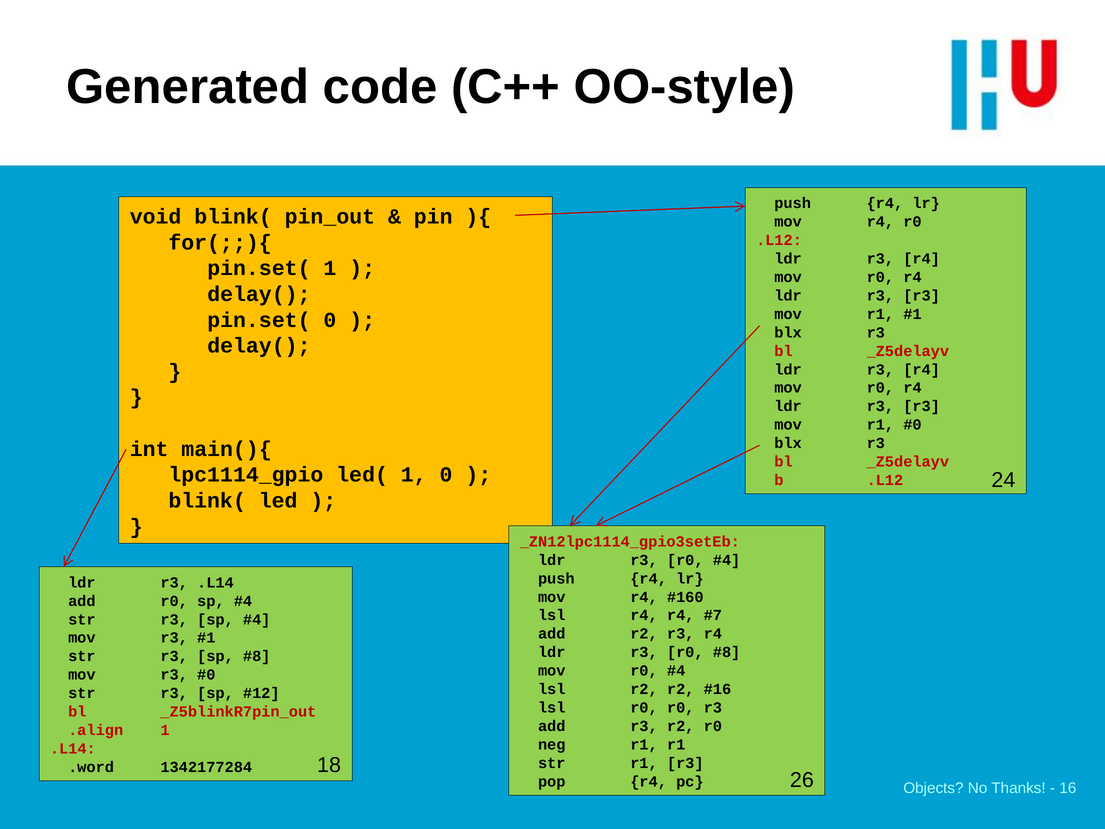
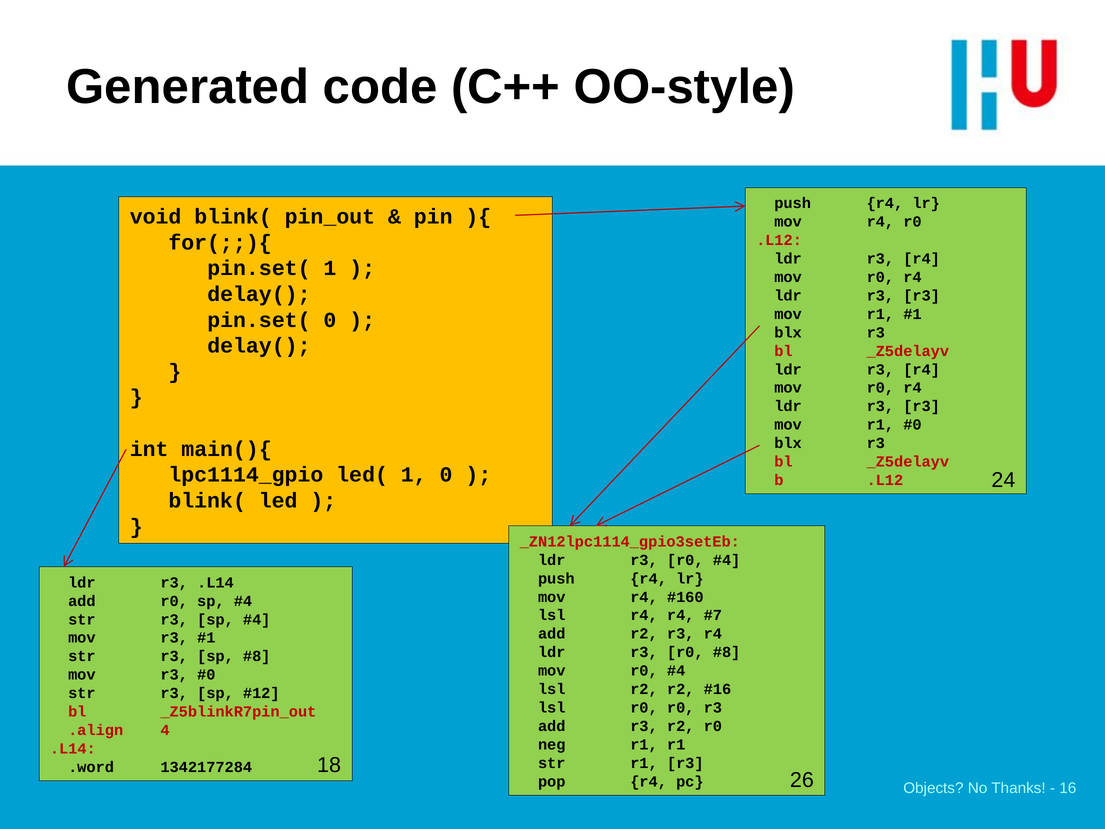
.align 1: 1 -> 4
